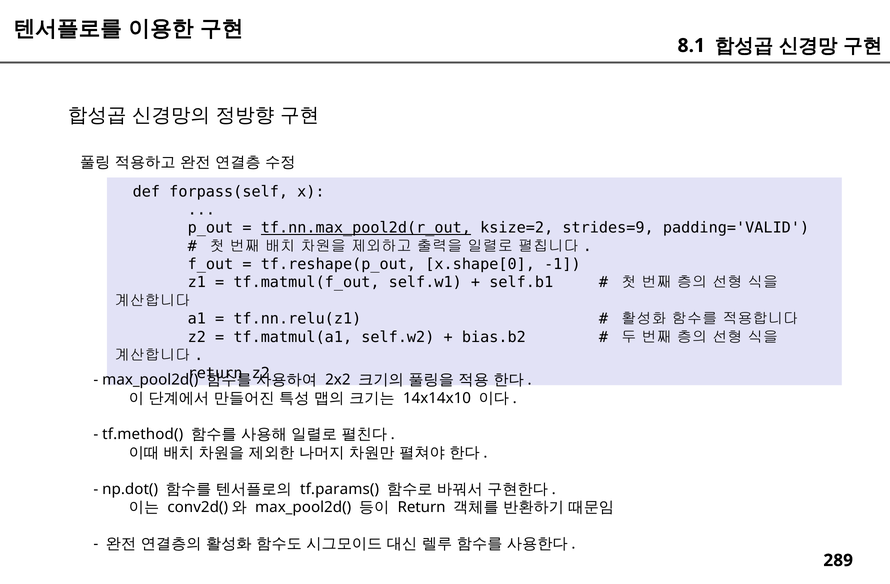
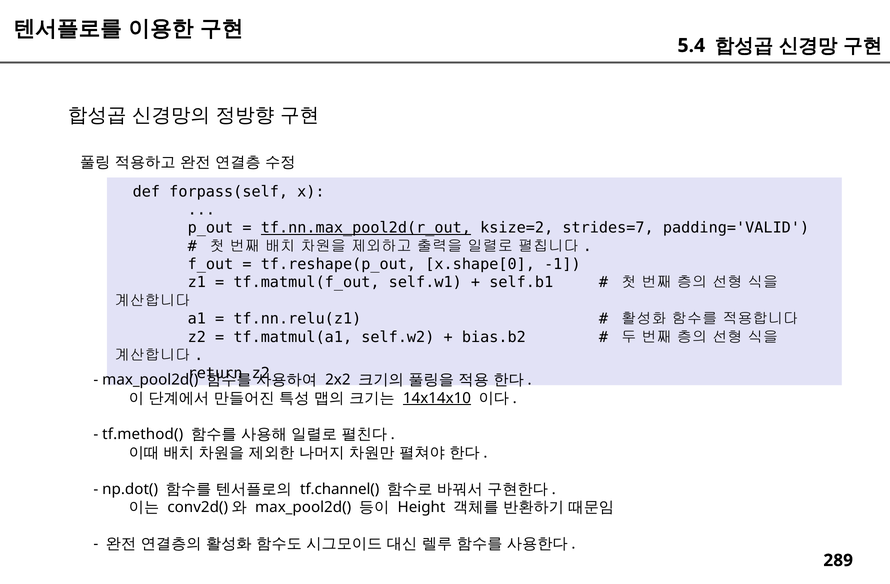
8.1: 8.1 -> 5.4
strides=9: strides=9 -> strides=7
14x14x10 underline: none -> present
tf.params(: tf.params( -> tf.channel(
Return at (422, 508): Return -> Height
